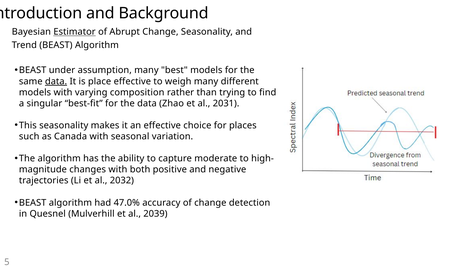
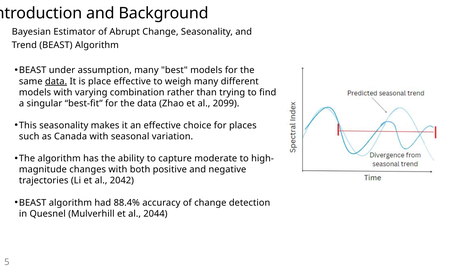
Estimator underline: present -> none
composition: composition -> combination
2031: 2031 -> 2099
2032: 2032 -> 2042
47.0%: 47.0% -> 88.4%
2039: 2039 -> 2044
